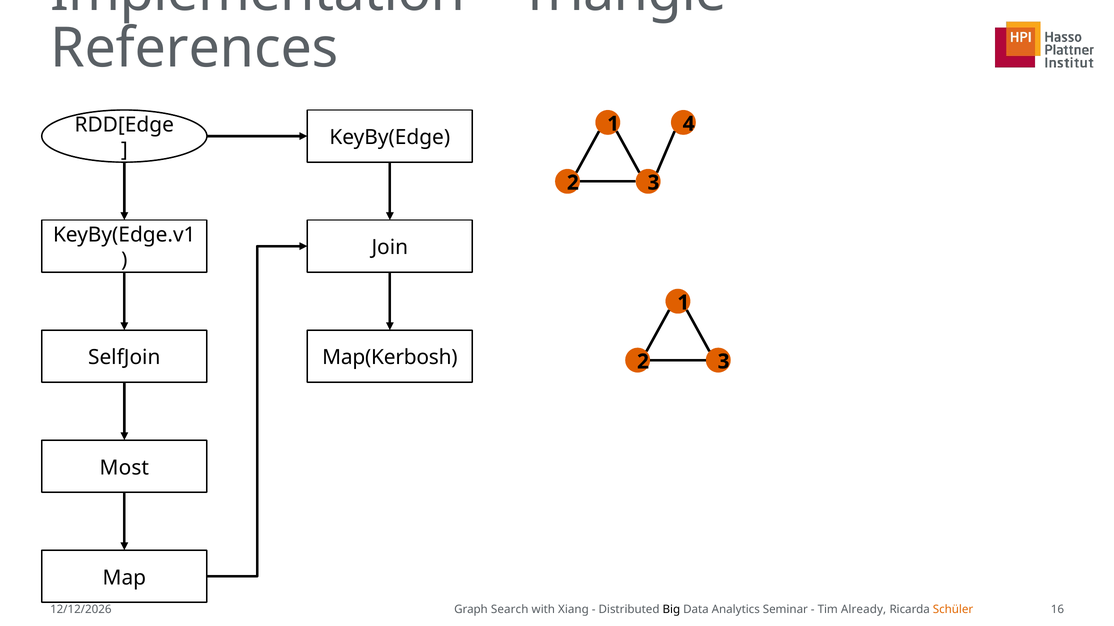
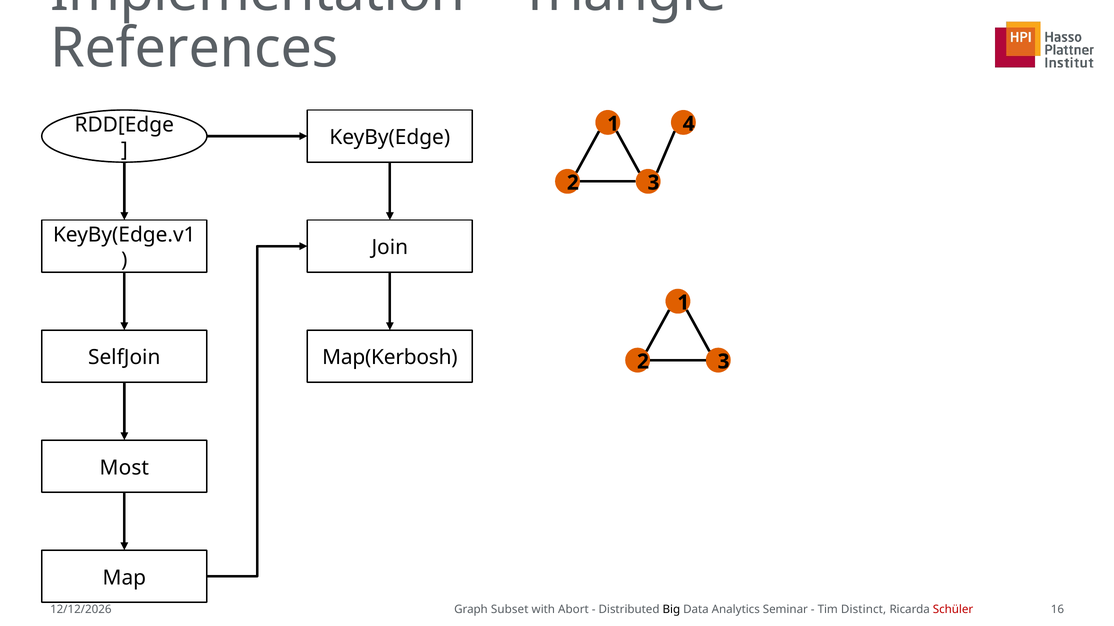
Search: Search -> Subset
Xiang: Xiang -> Abort
Already: Already -> Distinct
Schüler colour: orange -> red
